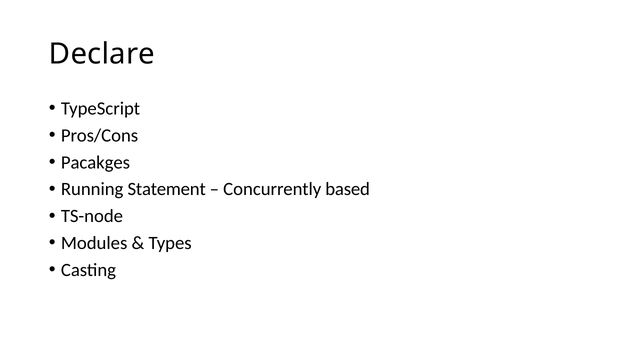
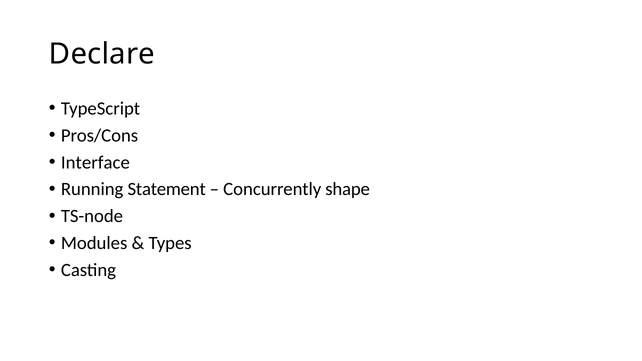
Pacakges: Pacakges -> Interface
based: based -> shape
